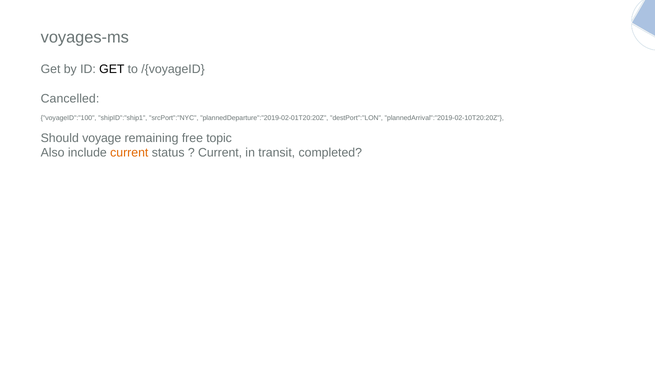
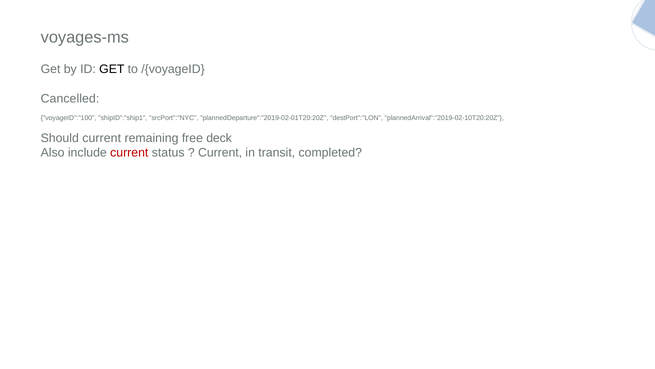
Should voyage: voyage -> current
topic: topic -> deck
current at (129, 152) colour: orange -> red
